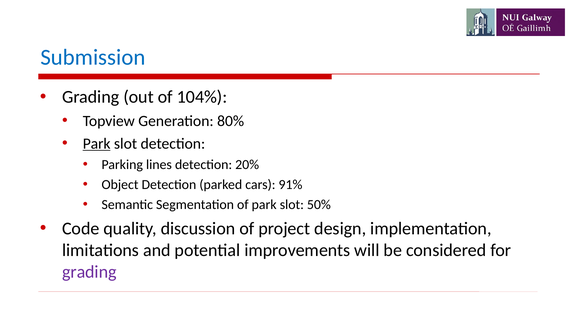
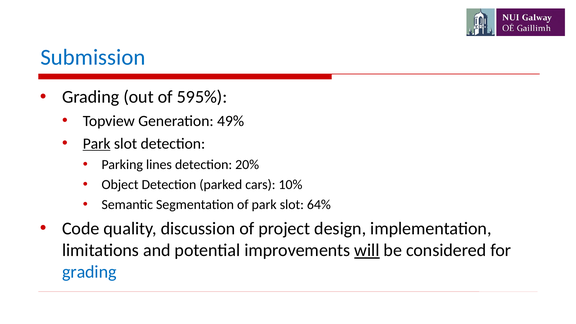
104%: 104% -> 595%
80%: 80% -> 49%
91%: 91% -> 10%
50%: 50% -> 64%
will underline: none -> present
grading at (89, 272) colour: purple -> blue
